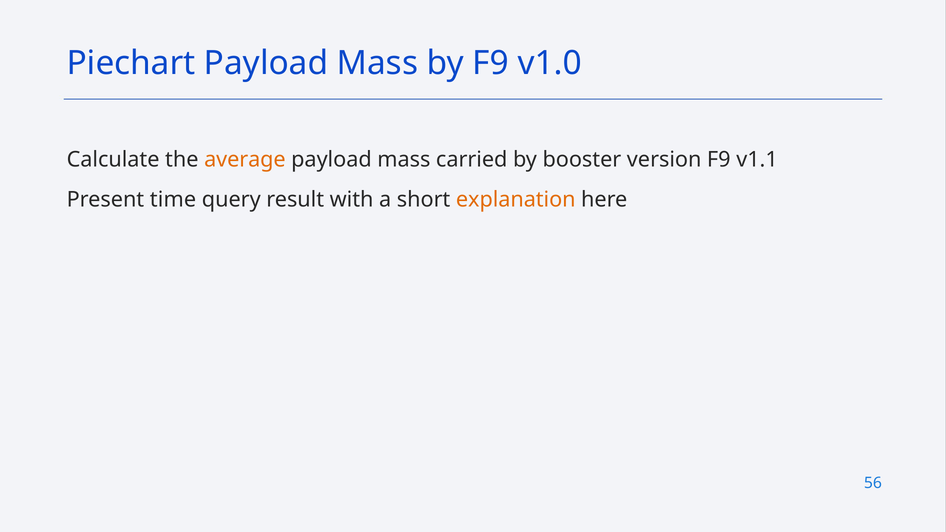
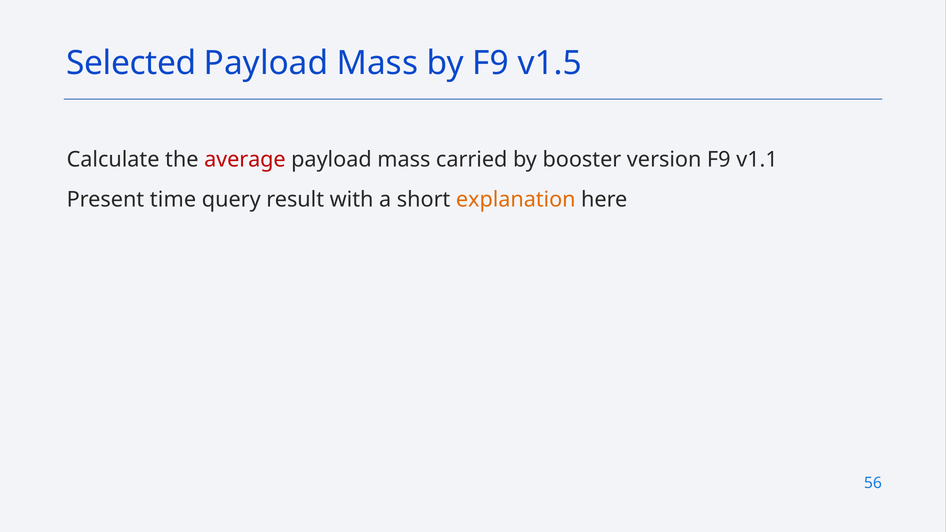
Piechart: Piechart -> Selected
v1.0: v1.0 -> v1.5
average colour: orange -> red
